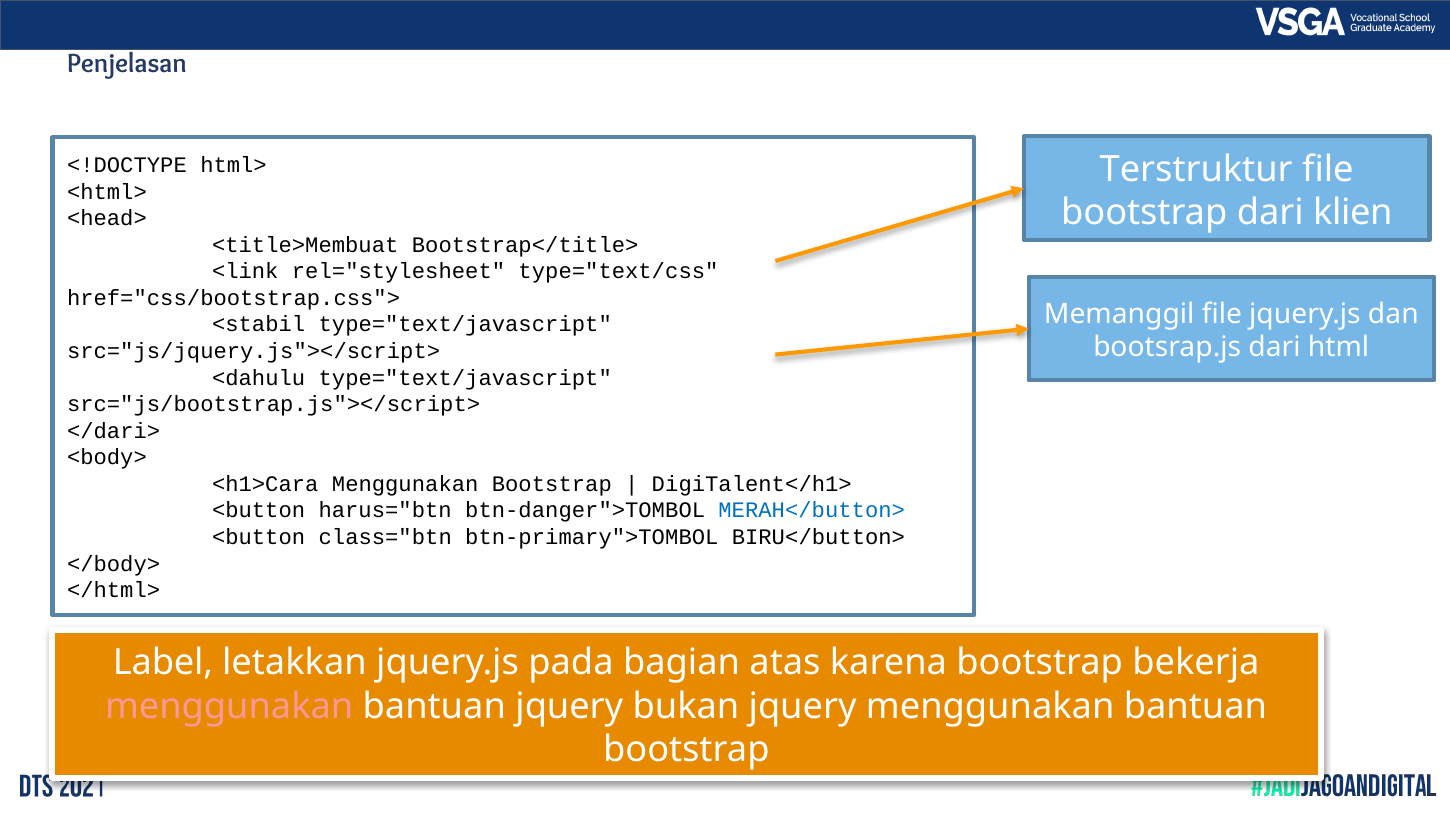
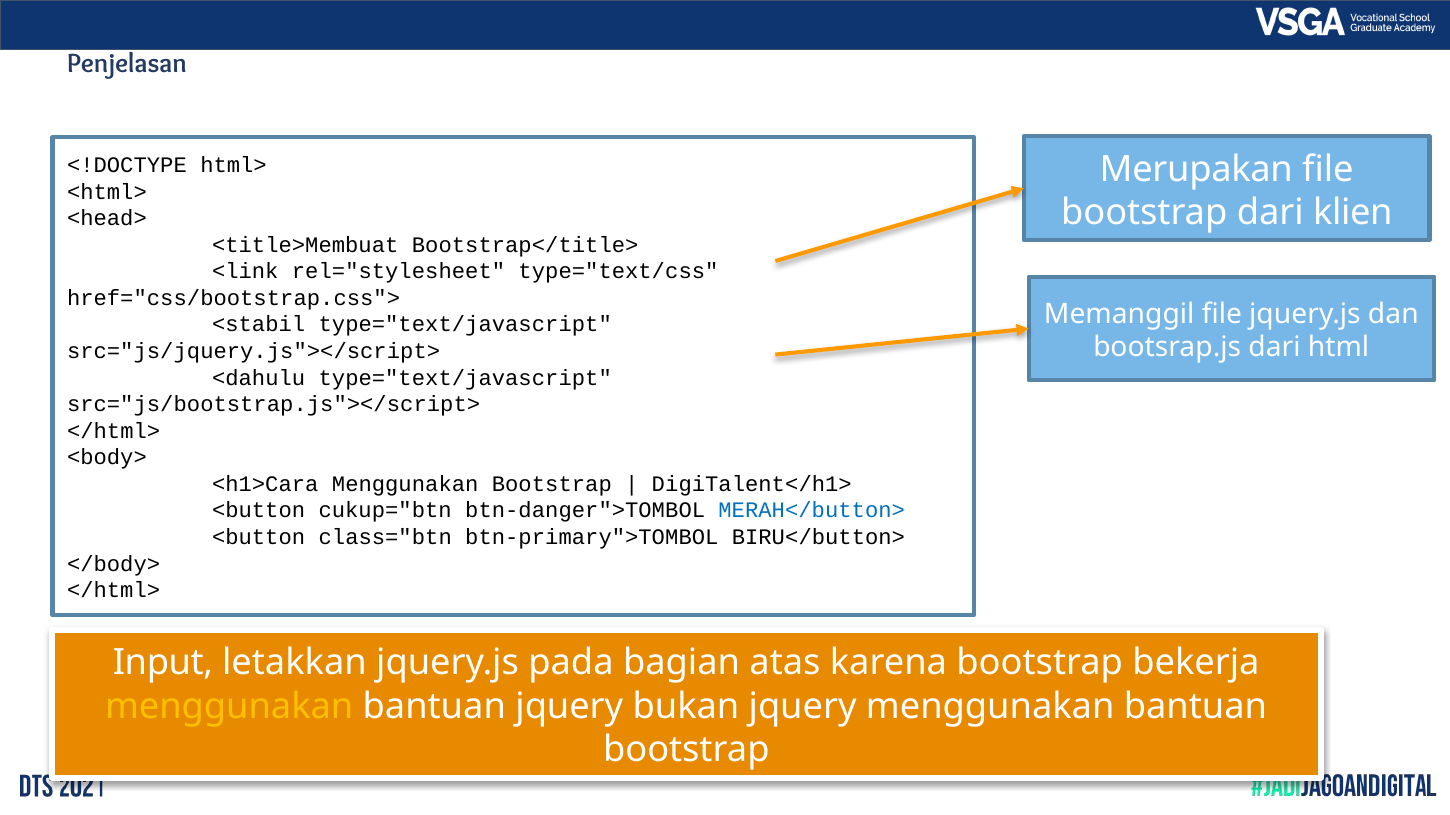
Terstruktur: Terstruktur -> Merupakan
</dari> at (114, 431): </dari> -> </html>
harus="btn: harus="btn -> cukup="btn
Label: Label -> Input
menggunakan at (229, 707) colour: pink -> yellow
